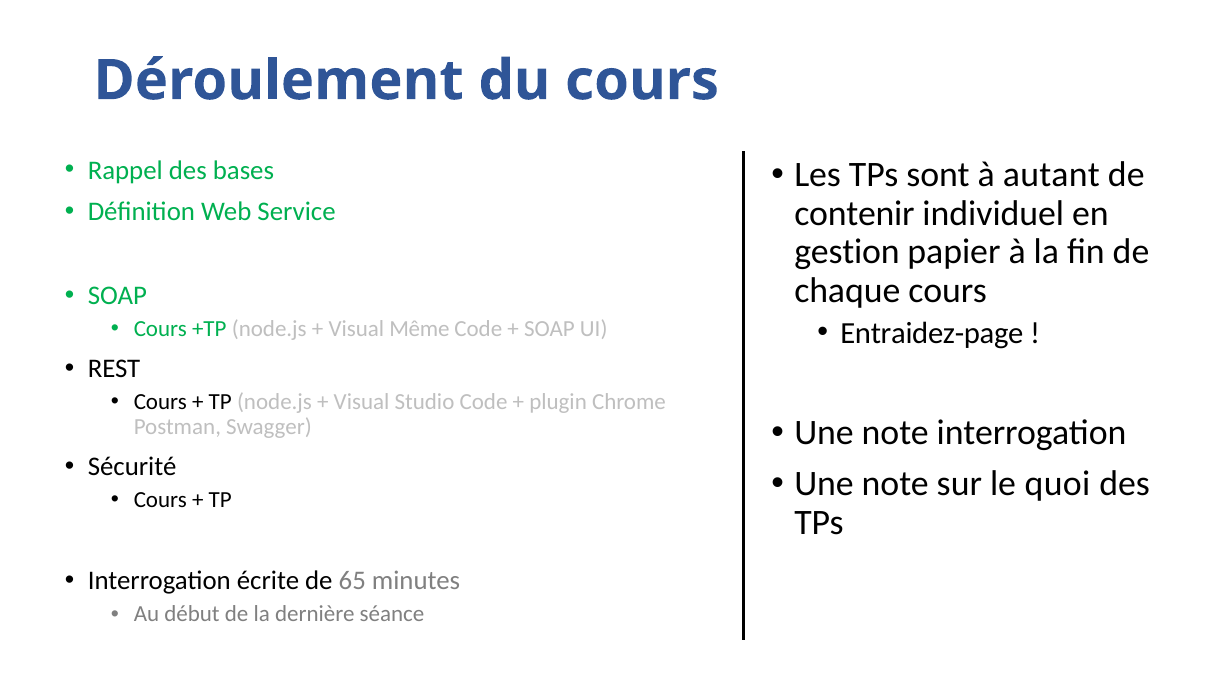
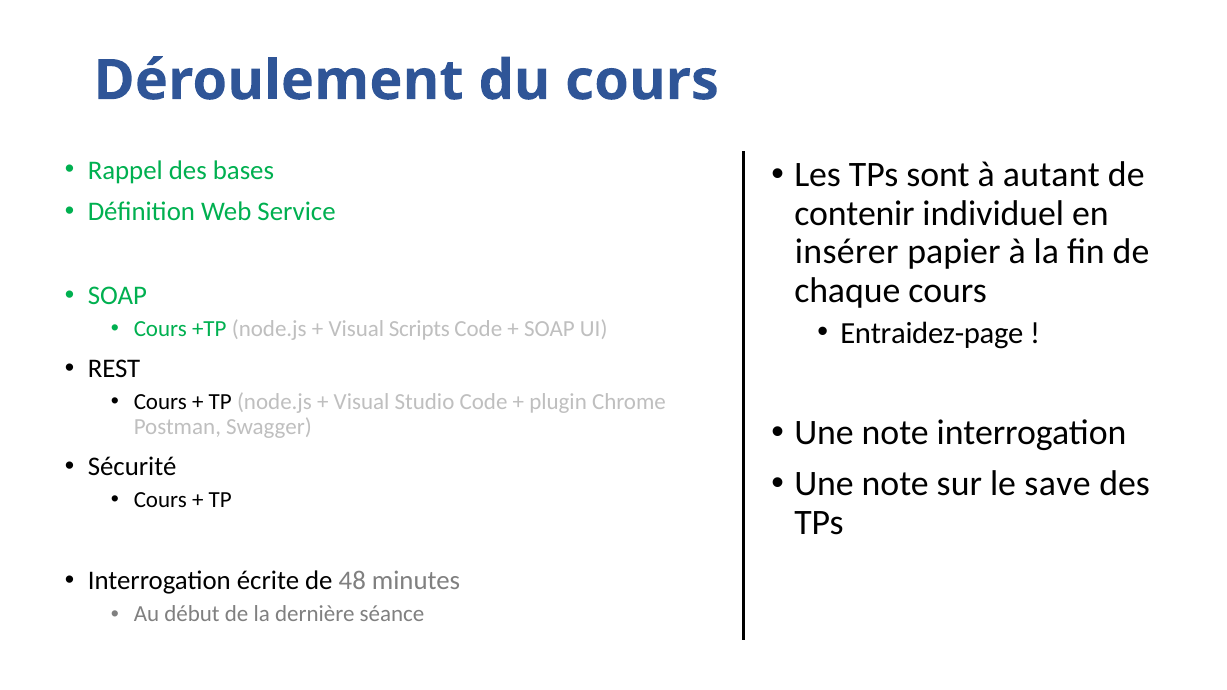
gestion: gestion -> insérer
Même: Même -> Scripts
quoi: quoi -> save
65: 65 -> 48
